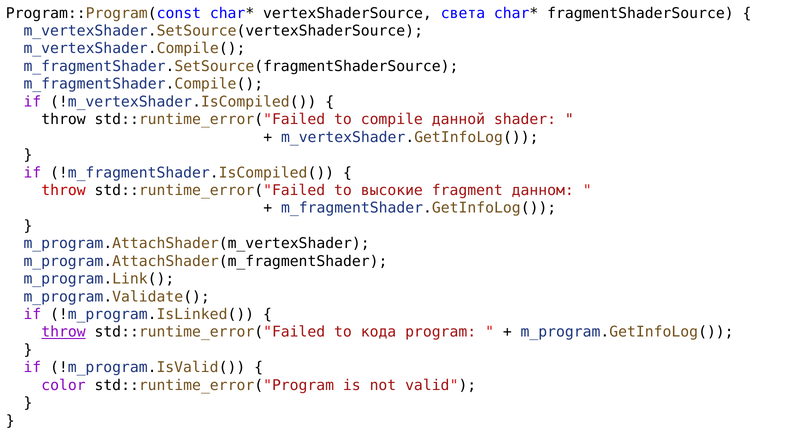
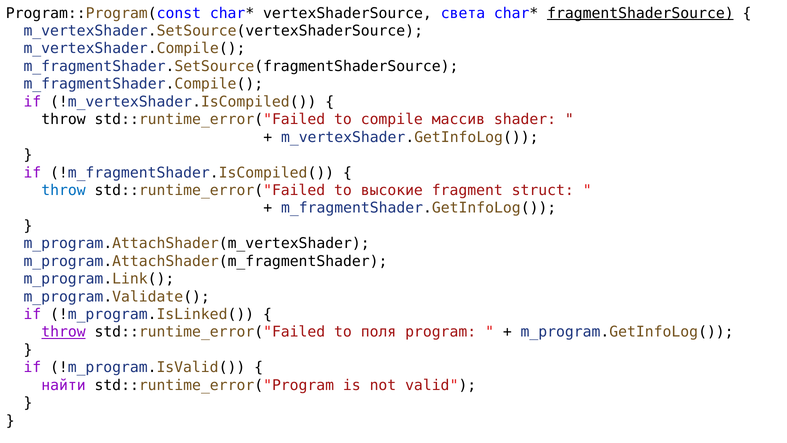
fragmentShaderSource underline: none -> present
данной: данной -> массив
throw at (64, 190) colour: red -> blue
данном: данном -> struct
кода: кода -> поля
color: color -> найти
